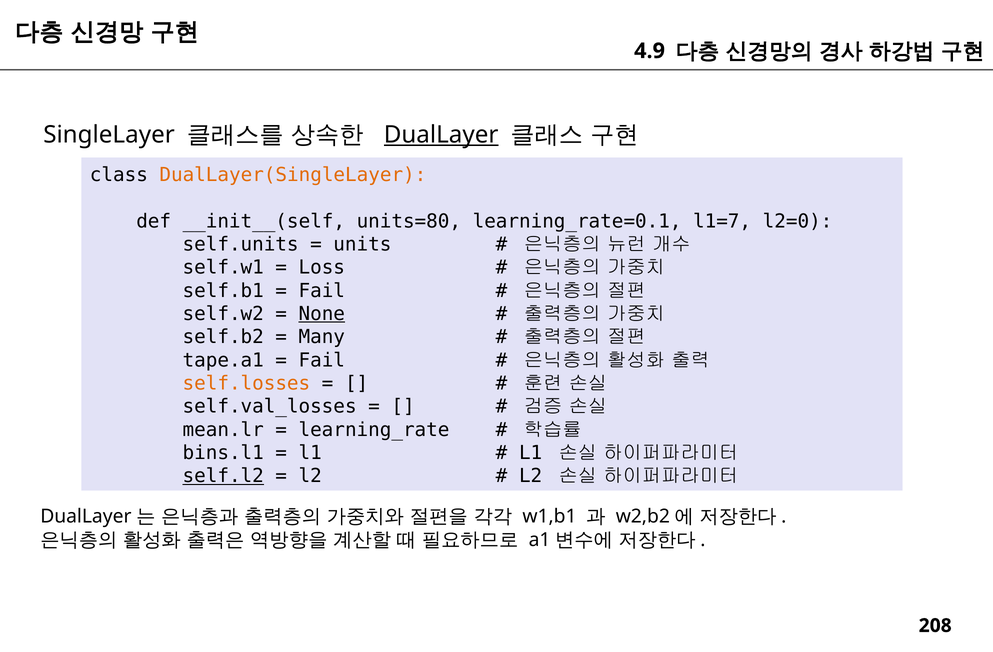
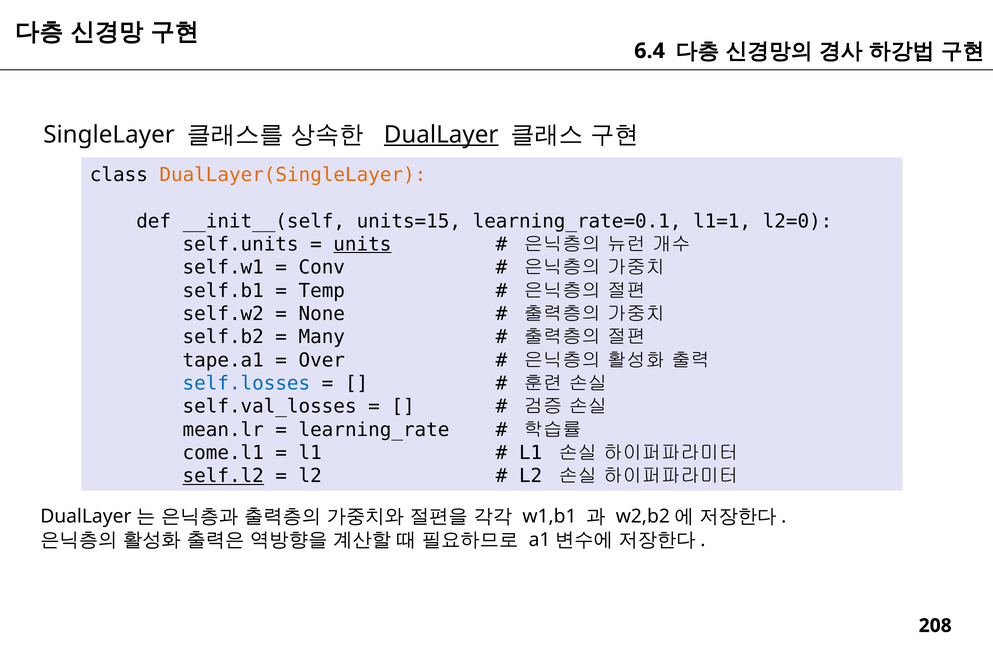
4.9: 4.9 -> 6.4
units=80: units=80 -> units=15
l1=7: l1=7 -> l1=1
units underline: none -> present
Loss: Loss -> Conv
Fail at (322, 291): Fail -> Temp
None underline: present -> none
Fail at (322, 360): Fail -> Over
self.losses colour: orange -> blue
bins.l1: bins.l1 -> come.l1
